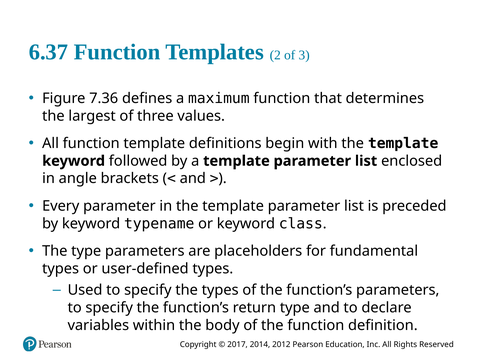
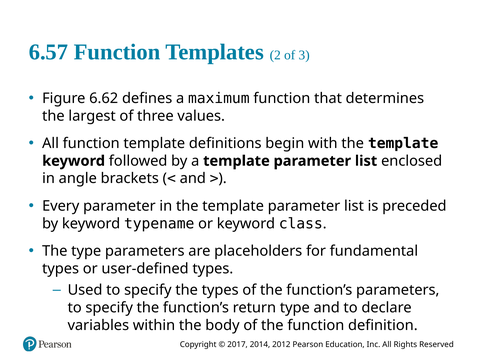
6.37: 6.37 -> 6.57
7.36: 7.36 -> 6.62
